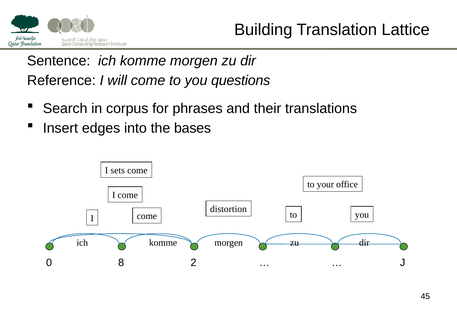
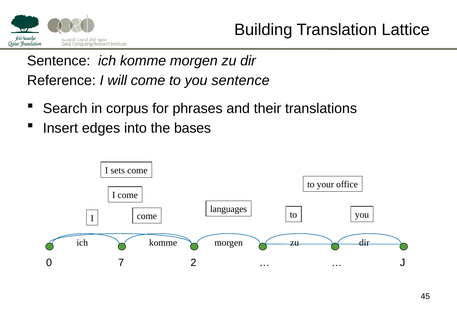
you questions: questions -> sentence
distortion: distortion -> languages
8: 8 -> 7
